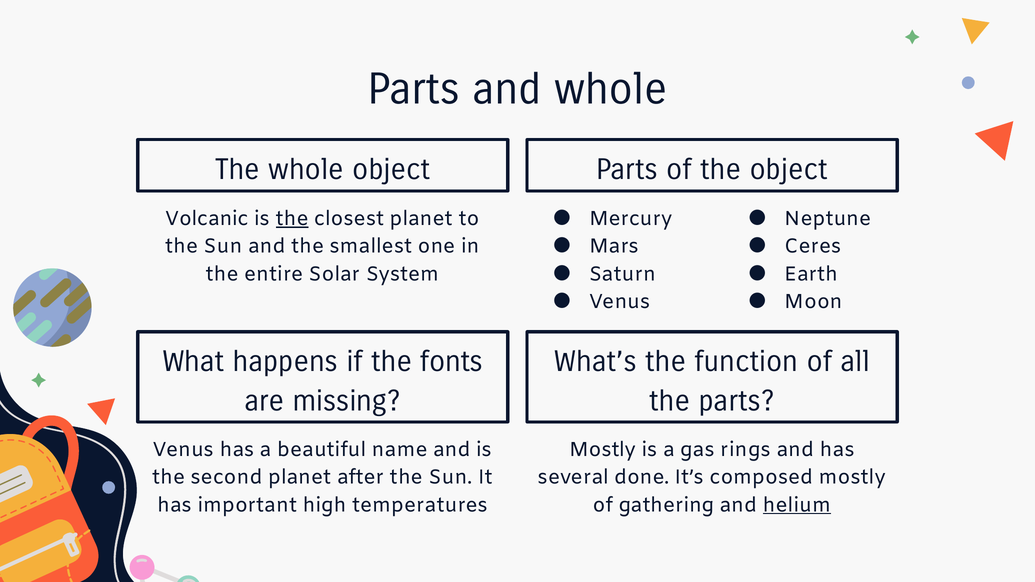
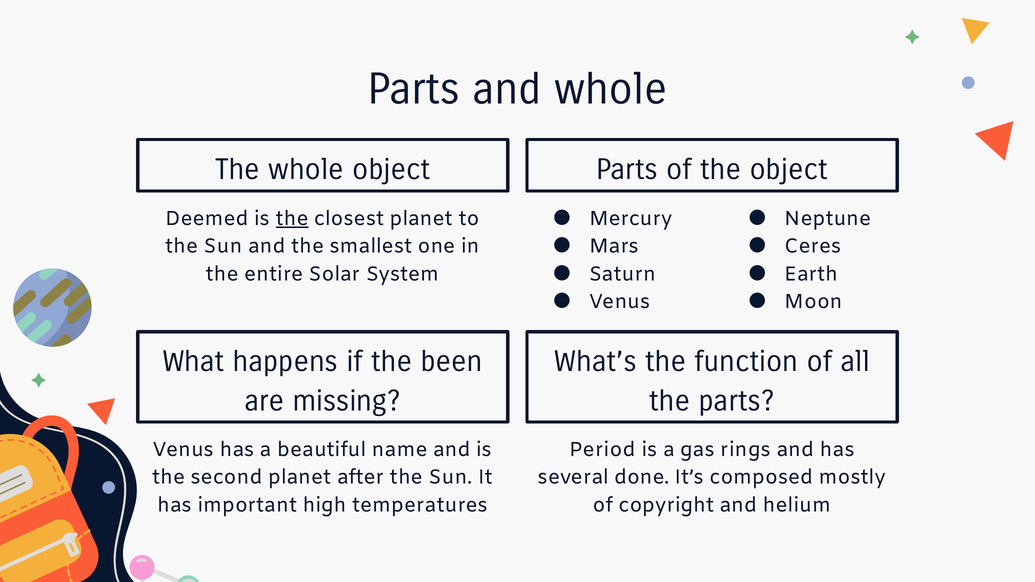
Volcanic: Volcanic -> Deemed
fonts: fonts -> been
Mostly at (603, 450): Mostly -> Period
gathering: gathering -> copyright
helium underline: present -> none
